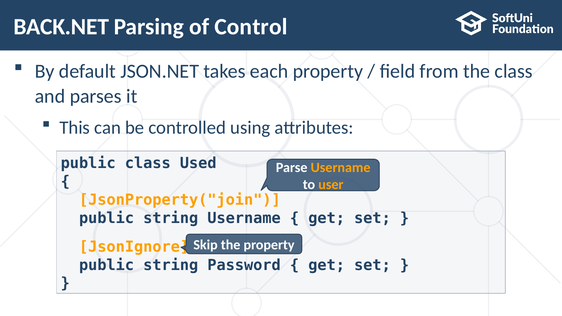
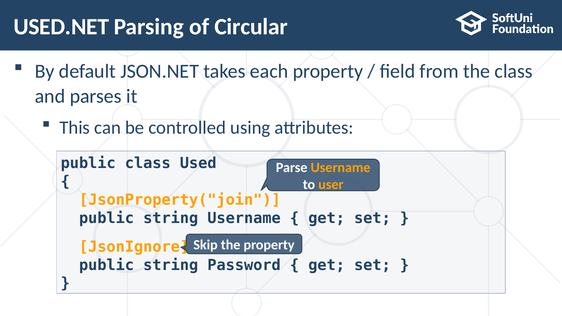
BACK.NET: BACK.NET -> USED.NET
Control: Control -> Circular
